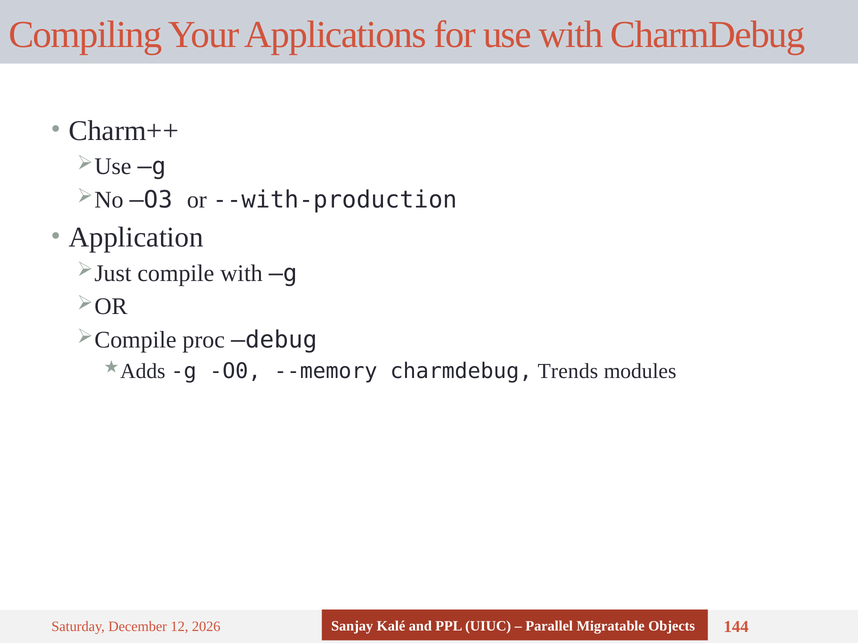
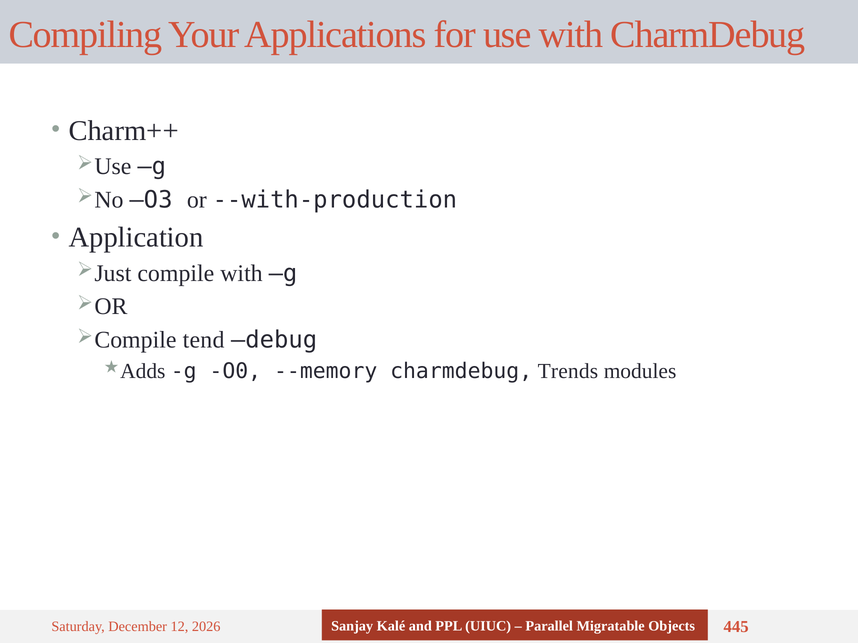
proc: proc -> tend
144: 144 -> 445
